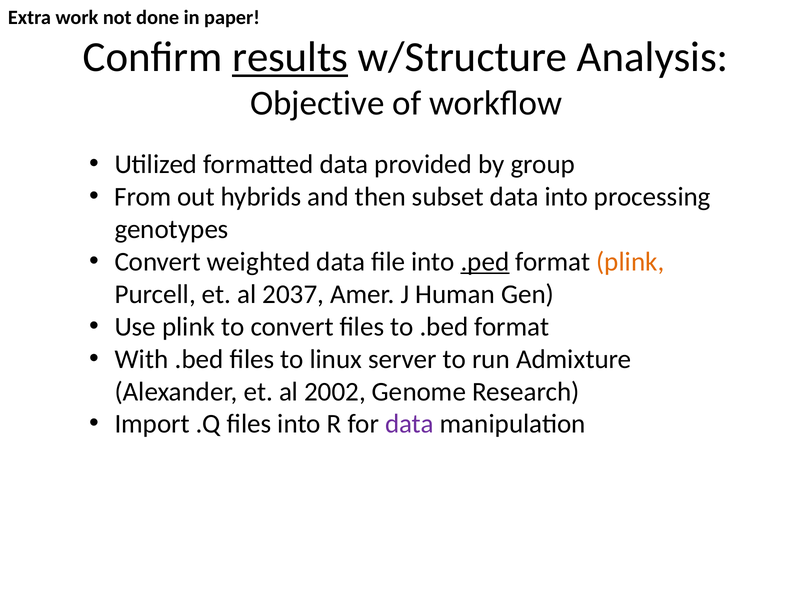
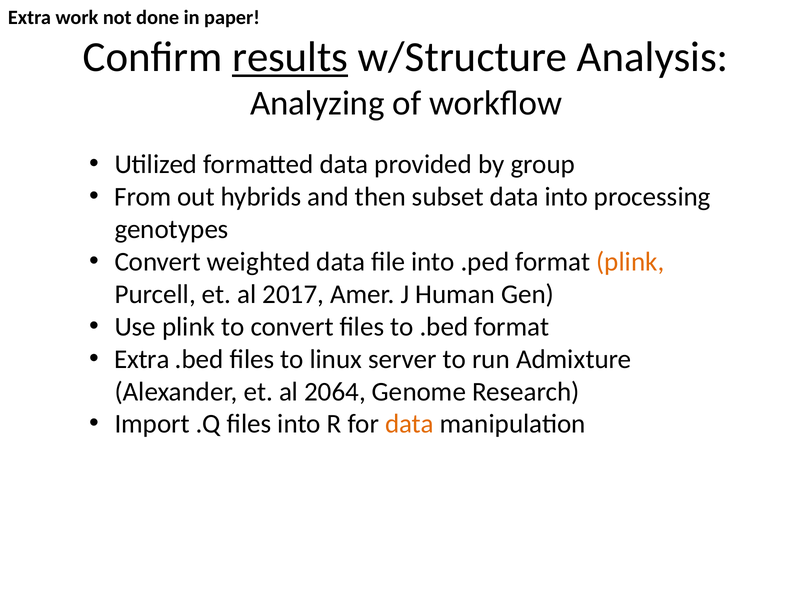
Objective: Objective -> Analyzing
.ped underline: present -> none
2037: 2037 -> 2017
With at (142, 359): With -> Extra
2002: 2002 -> 2064
data at (409, 424) colour: purple -> orange
